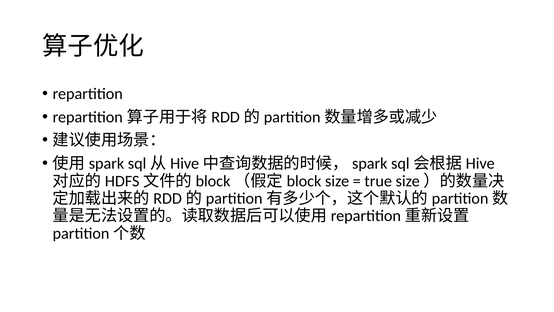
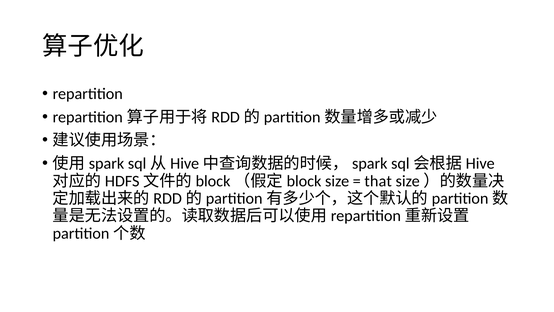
true: true -> that
